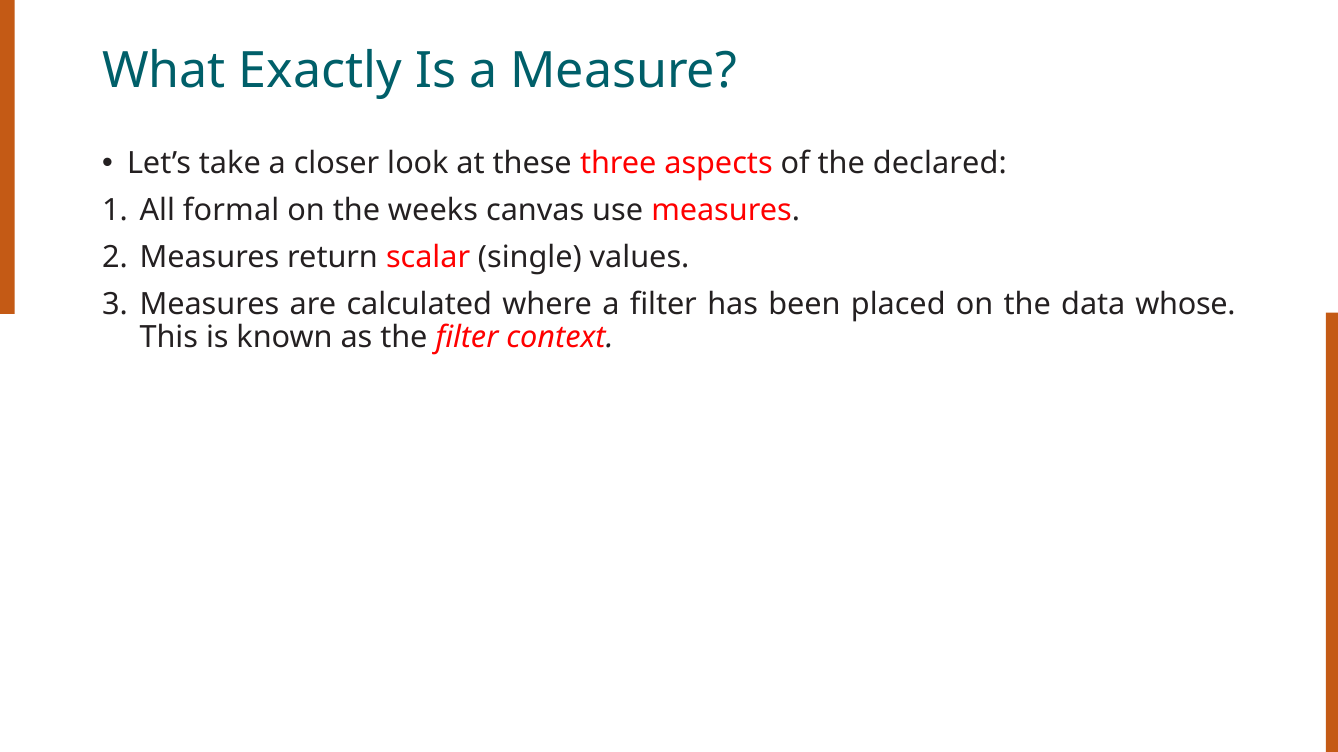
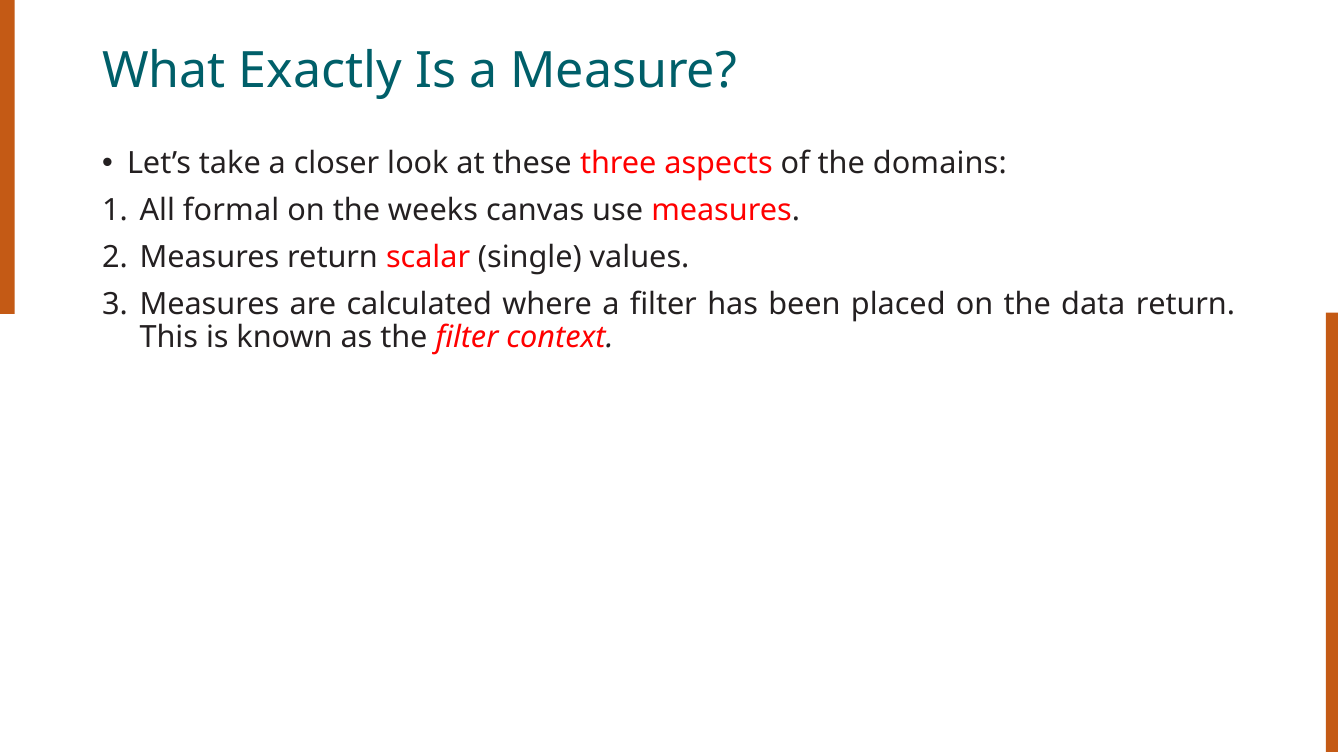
declared: declared -> domains
data whose: whose -> return
